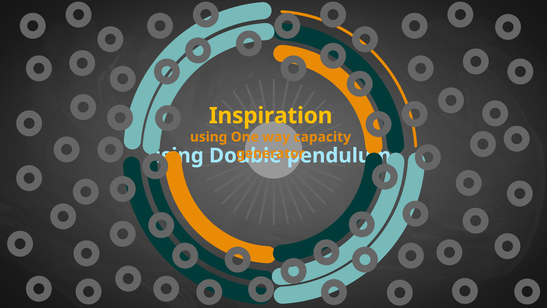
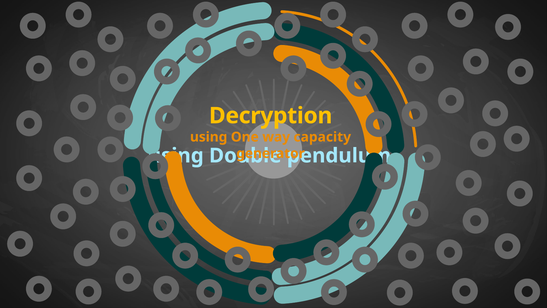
Inspiration: Inspiration -> Decryption
